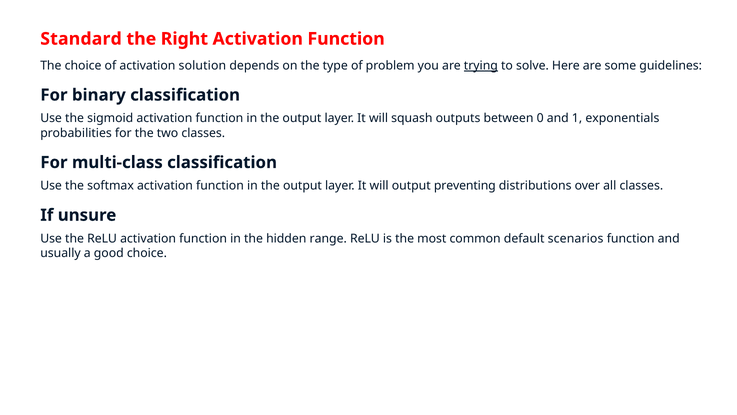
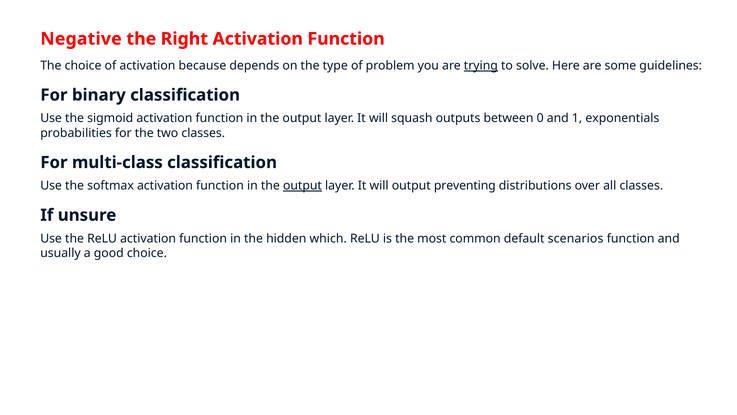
Standard: Standard -> Negative
solution: solution -> because
output at (302, 186) underline: none -> present
range: range -> which
